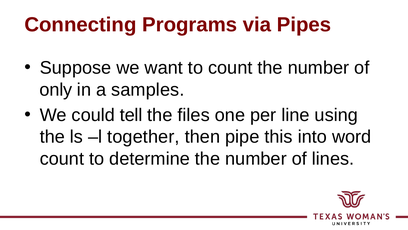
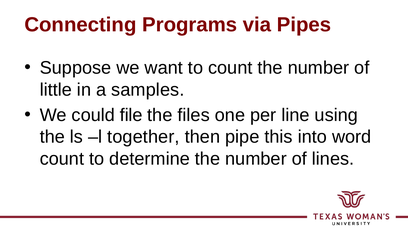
only: only -> little
tell: tell -> file
